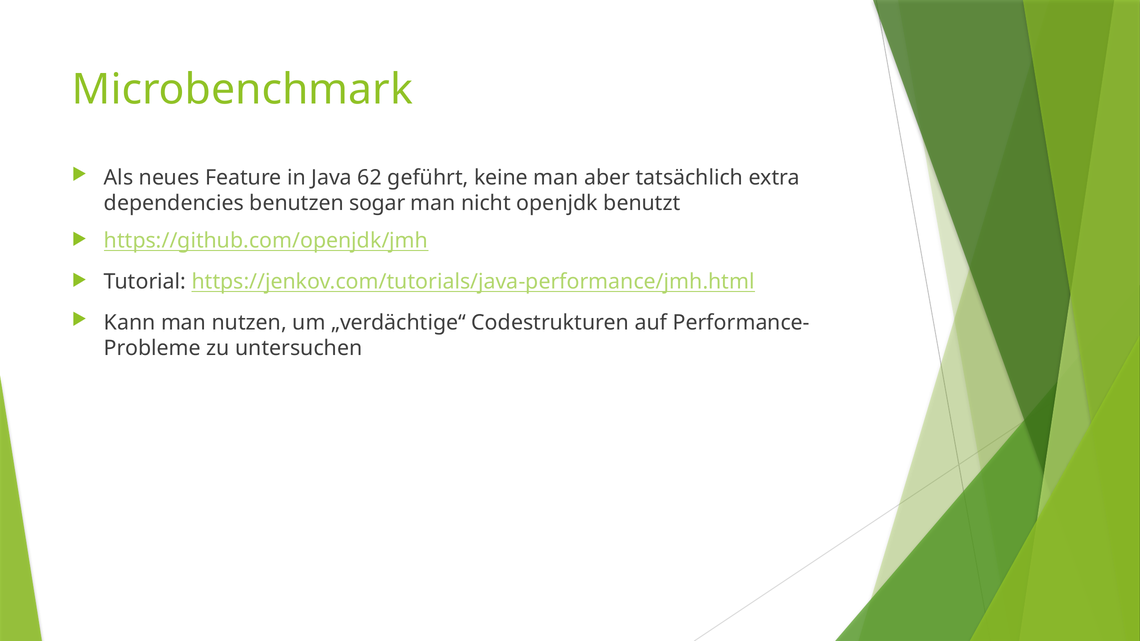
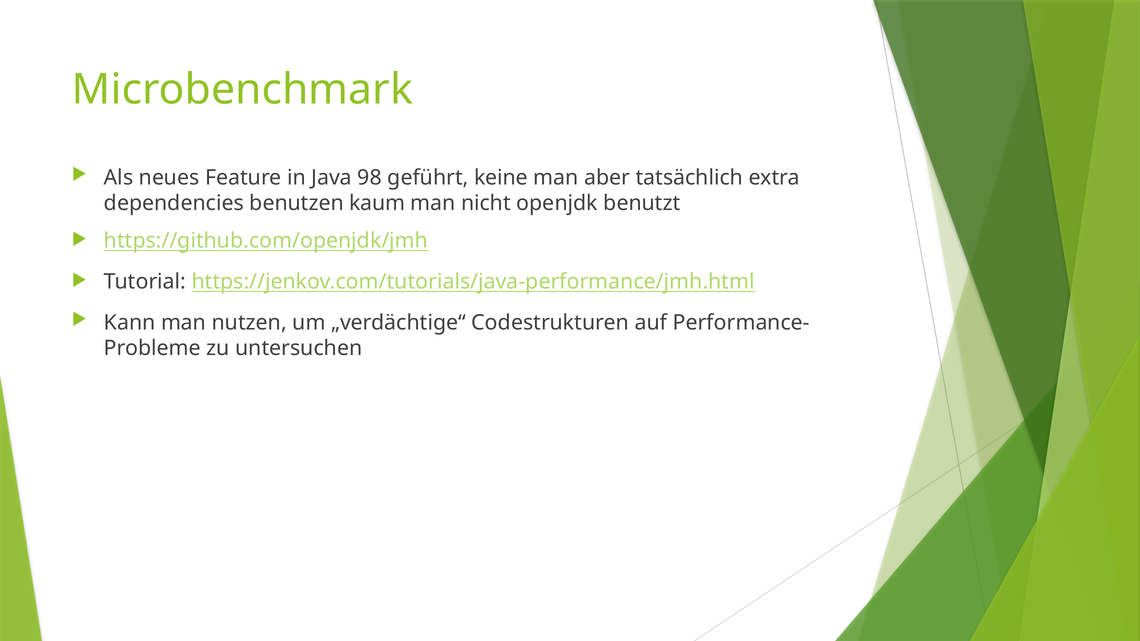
62: 62 -> 98
sogar: sogar -> kaum
